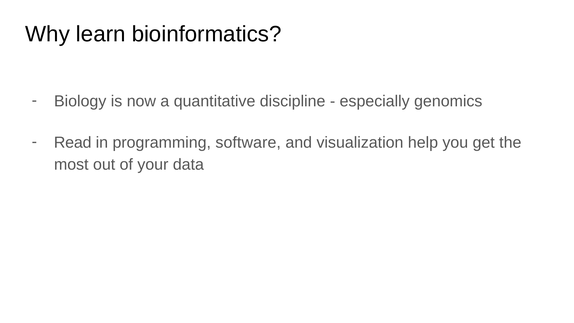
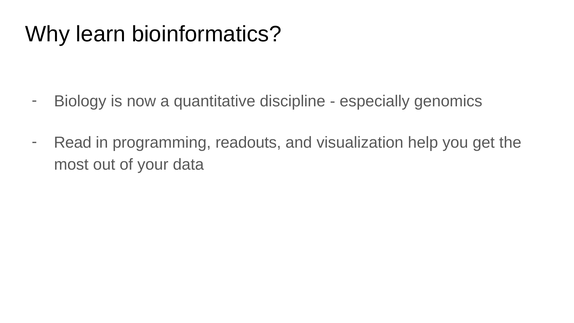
software: software -> readouts
